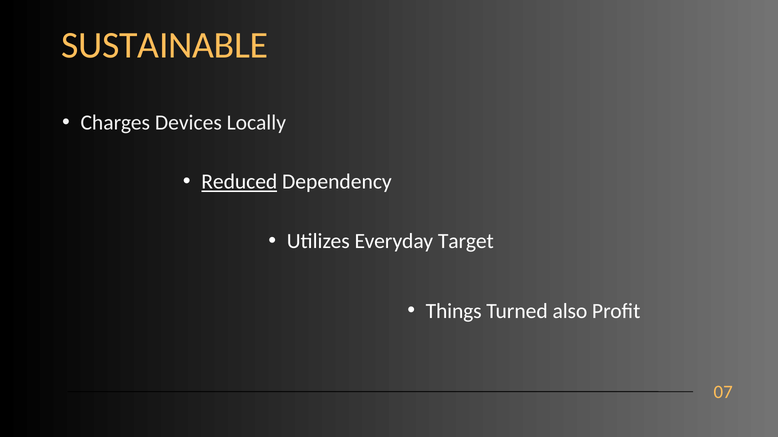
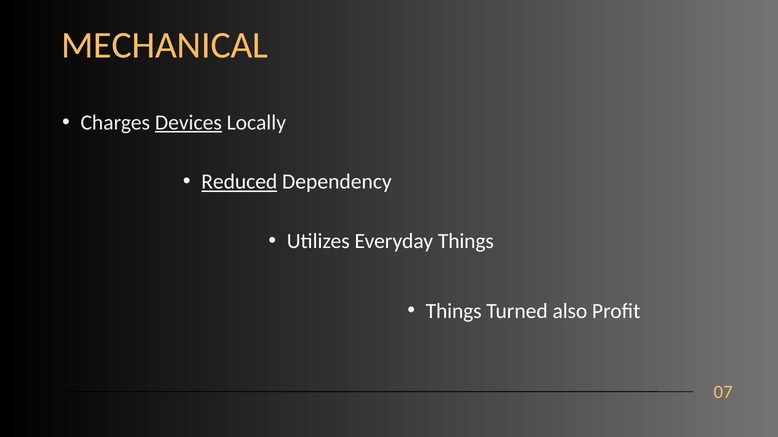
SUSTAINABLE: SUSTAINABLE -> MECHANICAL
Devices underline: none -> present
Everyday Target: Target -> Things
